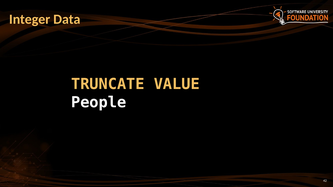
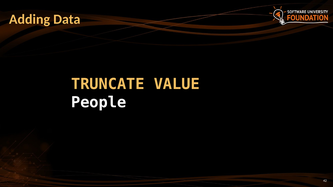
Integer: Integer -> Adding
